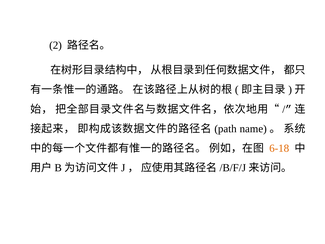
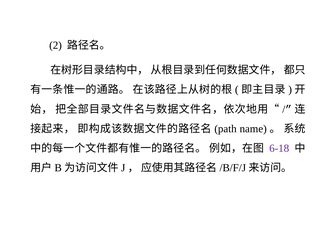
6-18 colour: orange -> purple
